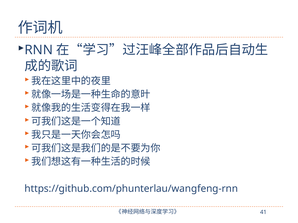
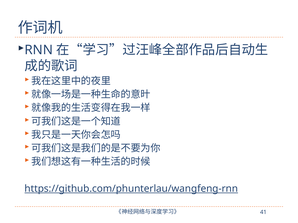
https://github.com/phunterlau/wangfeng-rnn underline: none -> present
